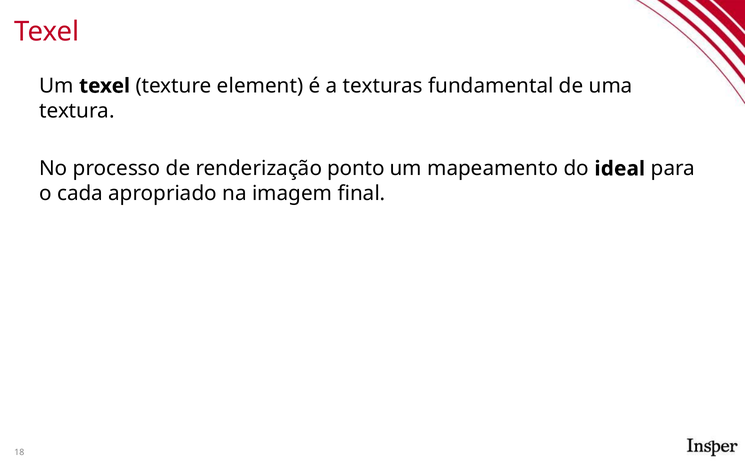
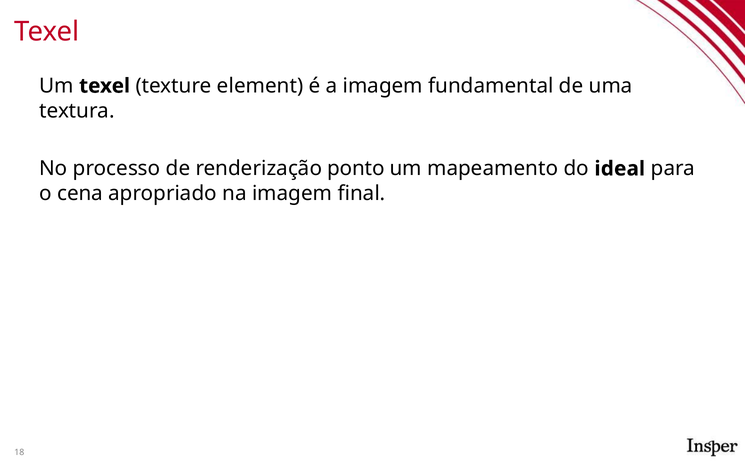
a texturas: texturas -> imagem
cada: cada -> cena
